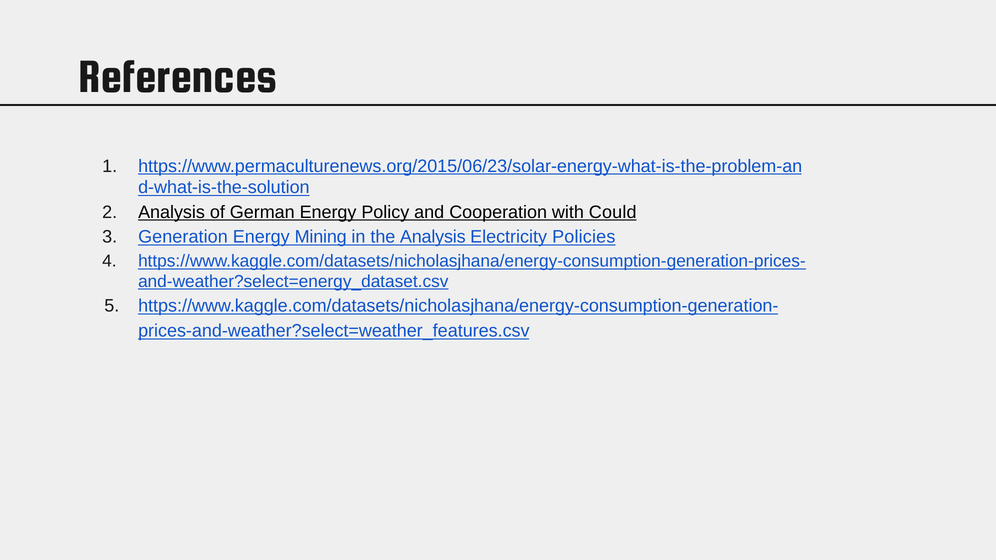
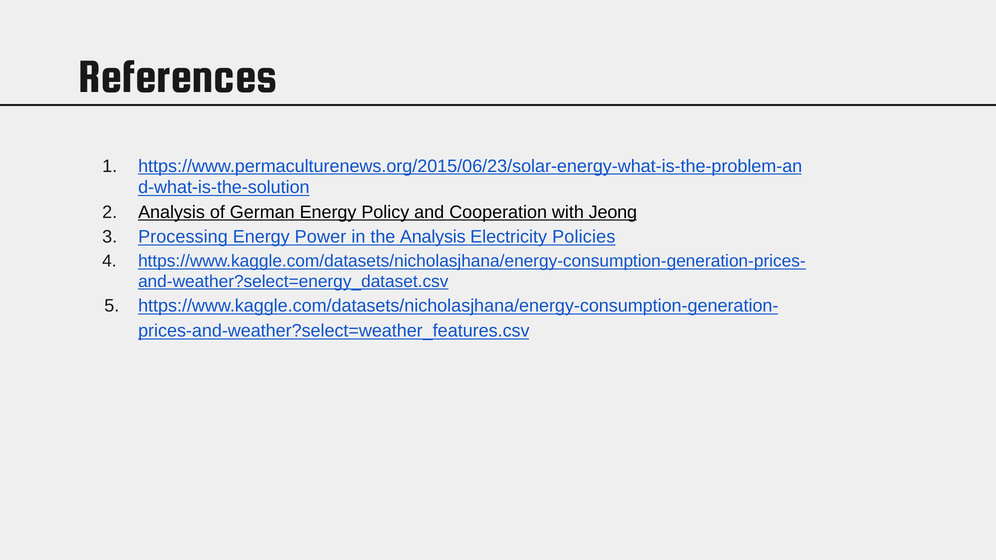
Could: Could -> Jeong
Generation: Generation -> Processing
Mining: Mining -> Power
